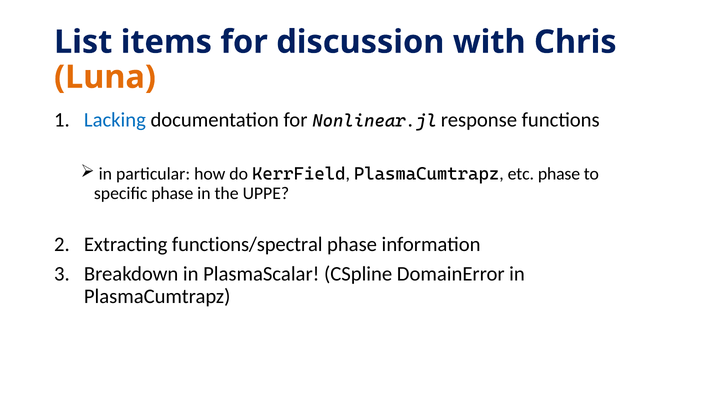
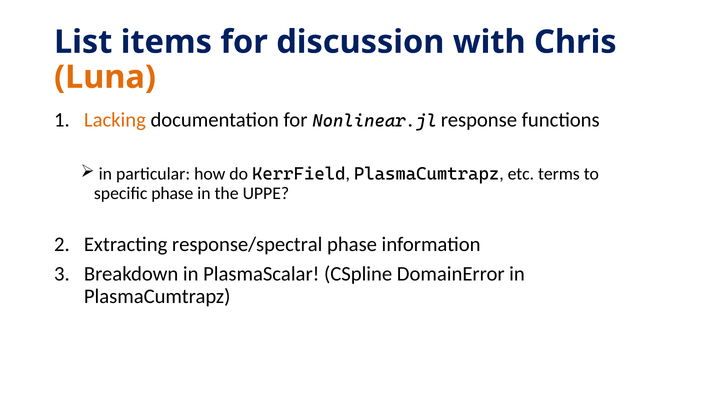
Lacking colour: blue -> orange
etc phase: phase -> terms
functions/spectral: functions/spectral -> response/spectral
